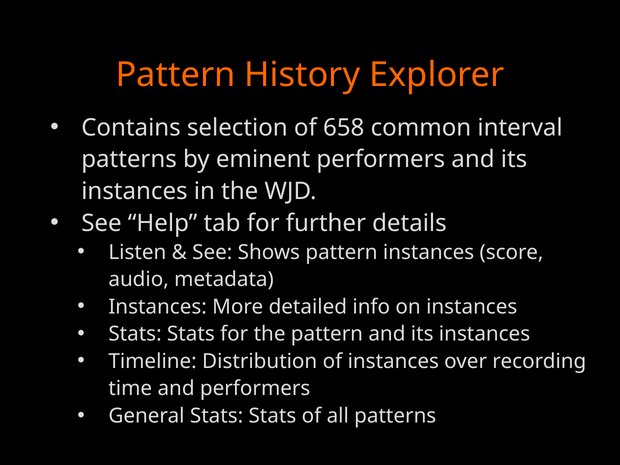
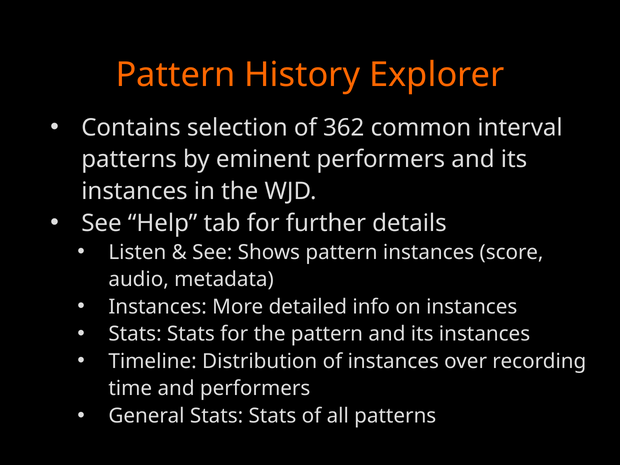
658: 658 -> 362
